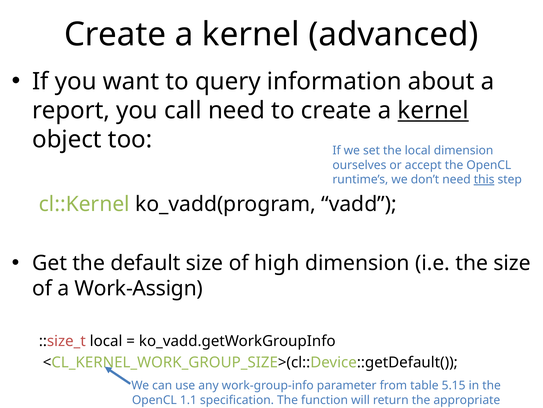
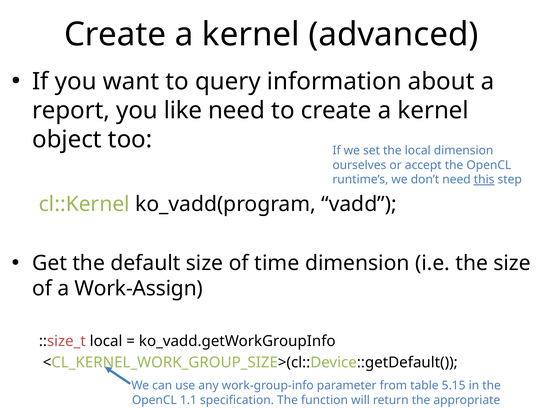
call: call -> like
kernel at (433, 110) underline: present -> none
high: high -> time
